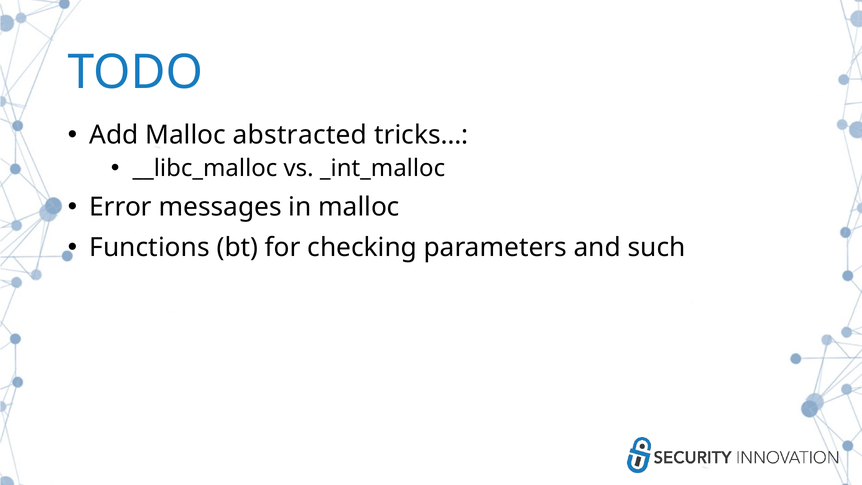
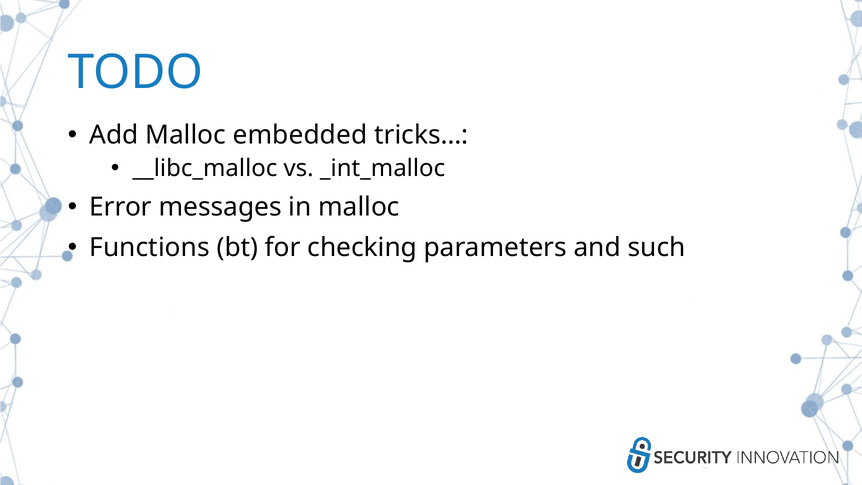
abstracted: abstracted -> embedded
